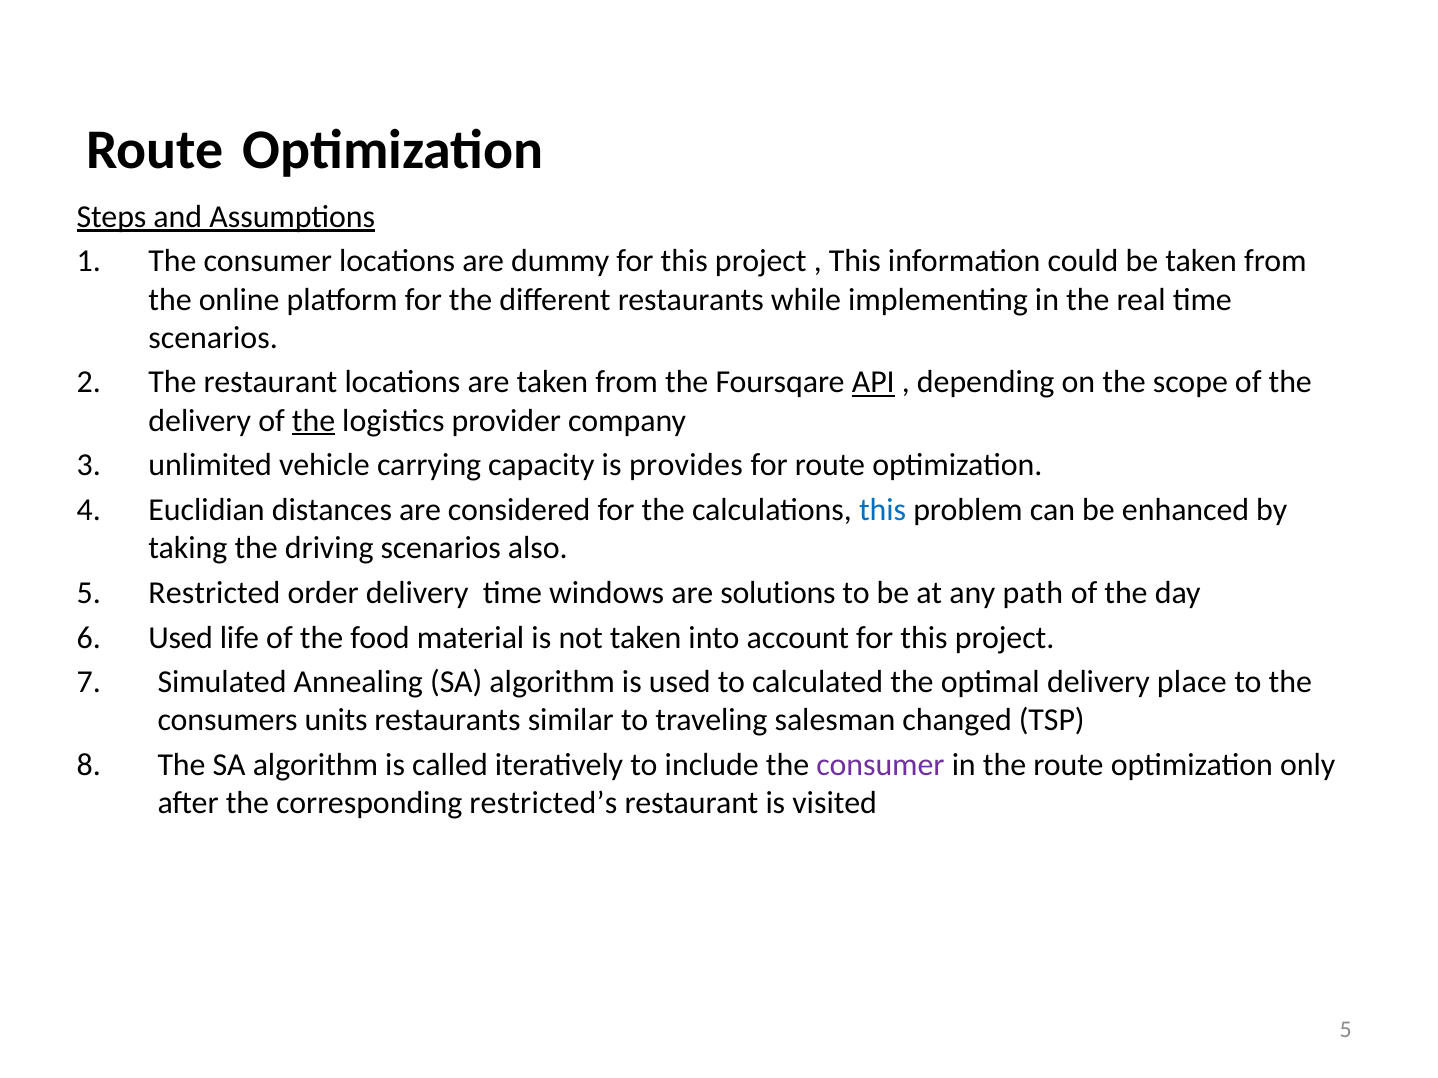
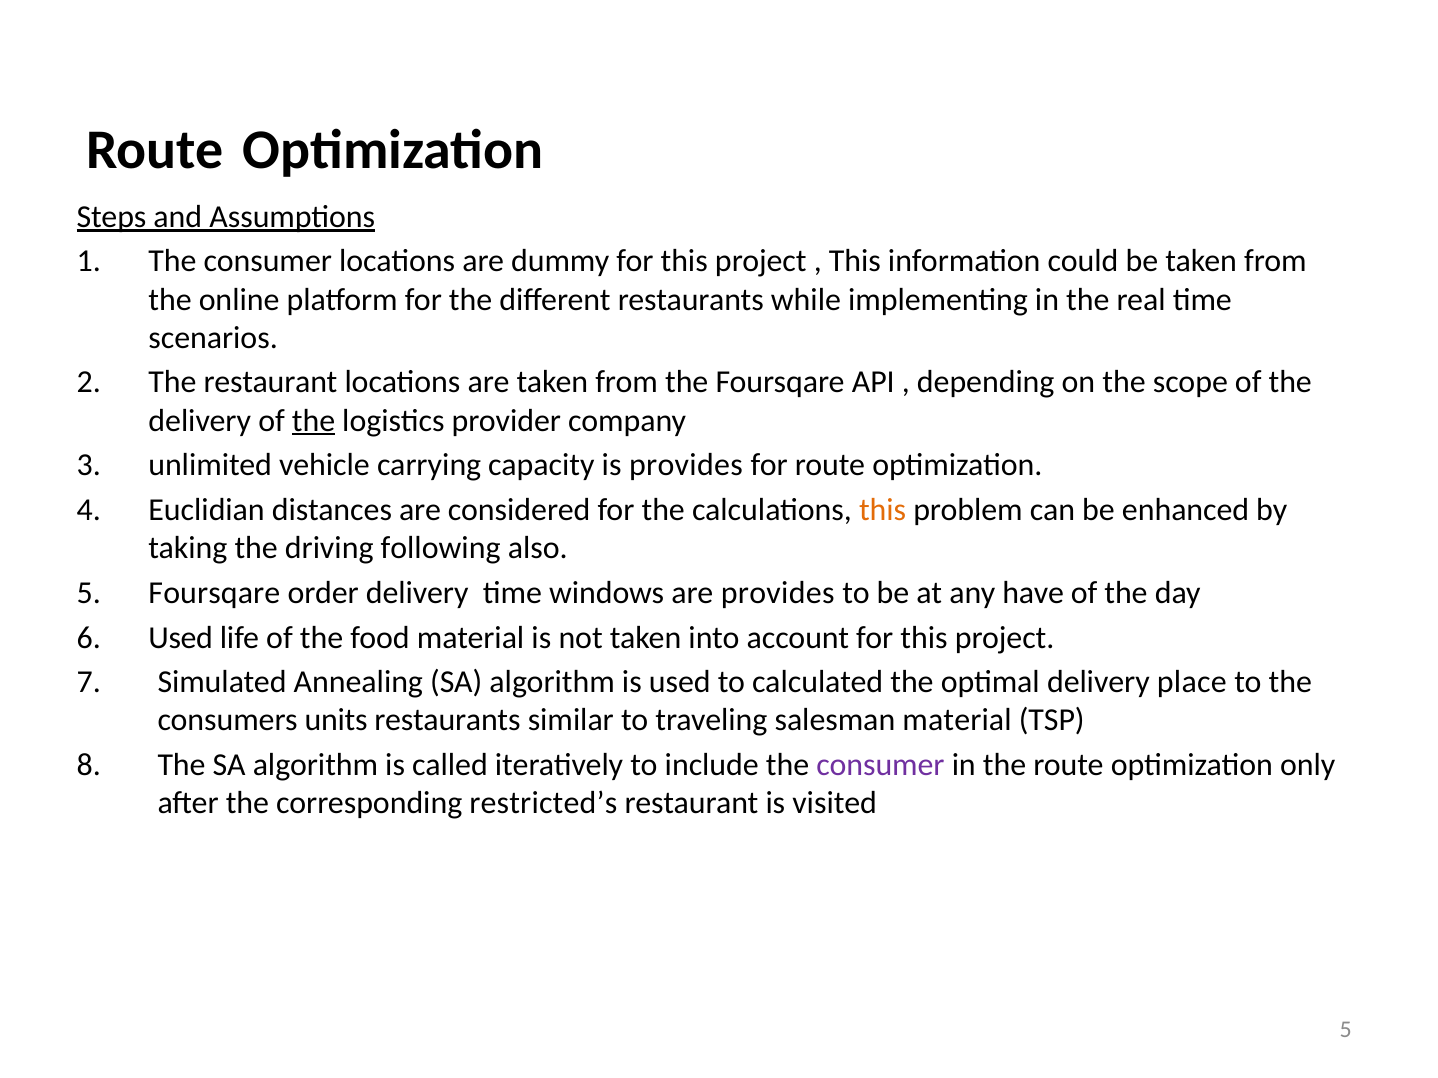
API underline: present -> none
this at (883, 510) colour: blue -> orange
driving scenarios: scenarios -> following
5 Restricted: Restricted -> Foursqare
are solutions: solutions -> provides
path: path -> have
salesman changed: changed -> material
